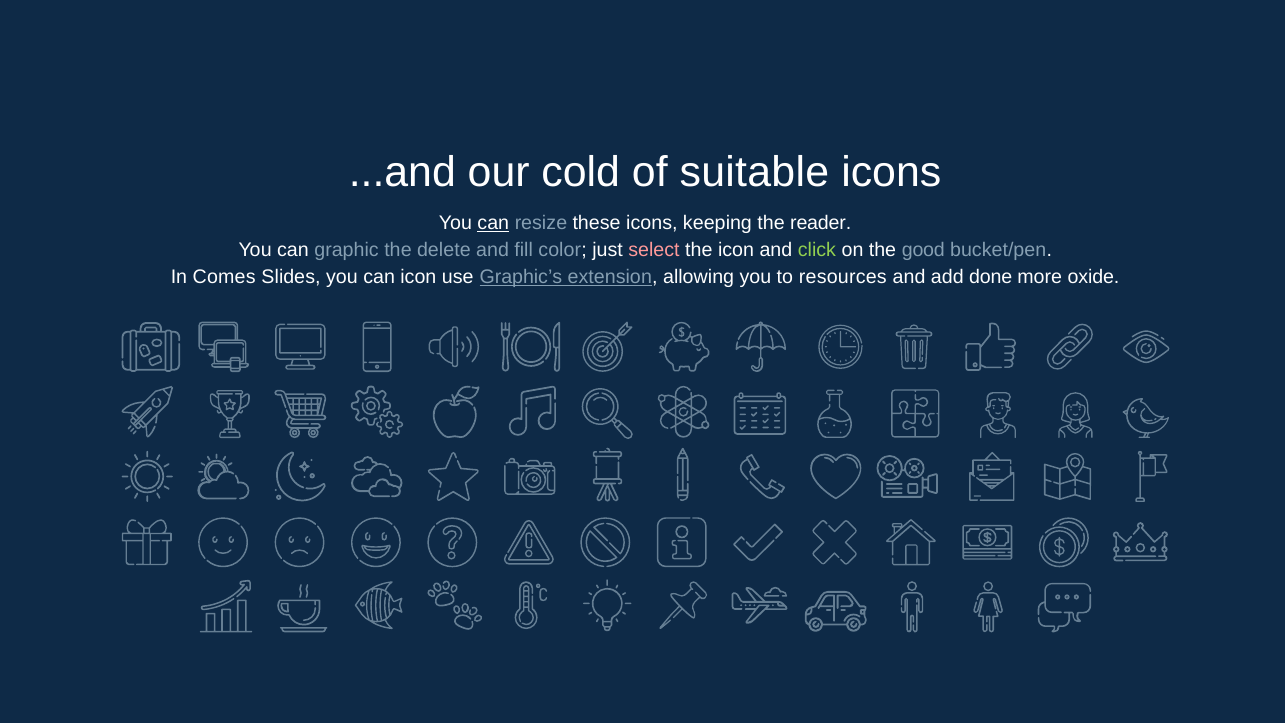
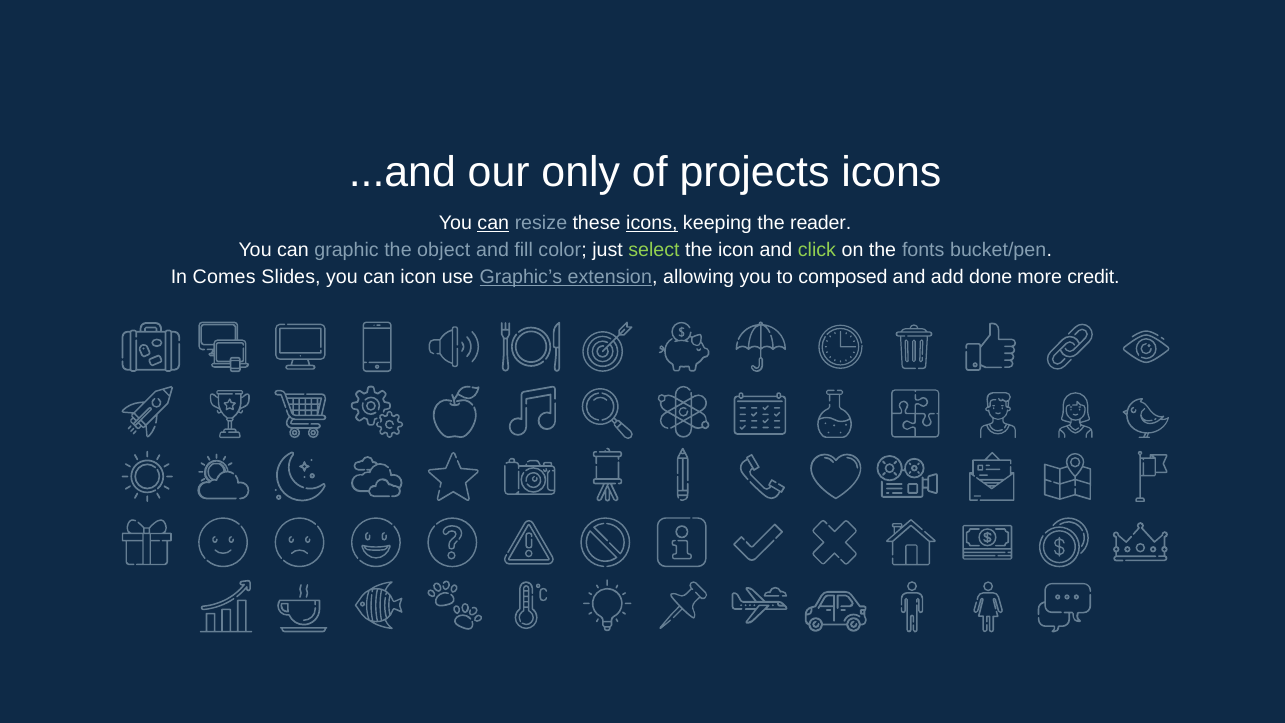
cold: cold -> only
suitable: suitable -> projects
icons at (652, 223) underline: none -> present
delete: delete -> object
select colour: pink -> light green
good: good -> fonts
resources: resources -> composed
oxide: oxide -> credit
